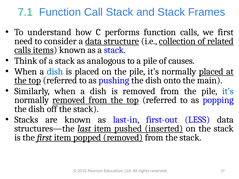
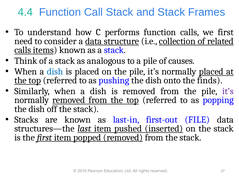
7.1: 7.1 -> 4.4
main: main -> finds
it’s at (228, 91) colour: blue -> purple
LESS: LESS -> FILE
